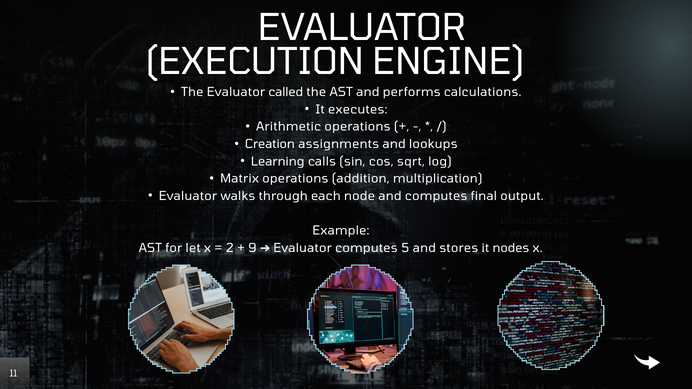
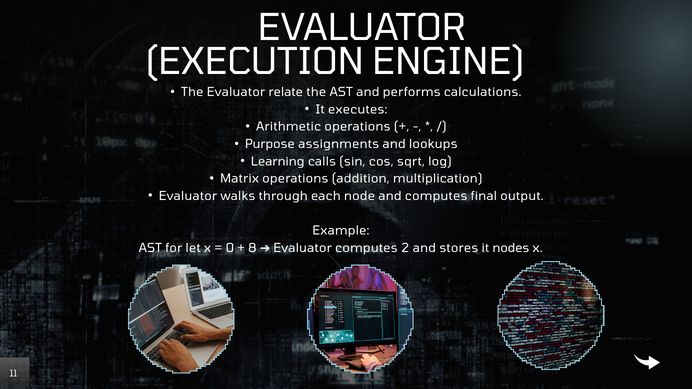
called: called -> relate
Creation: Creation -> Purpose
2: 2 -> 0
9: 9 -> 8
5: 5 -> 2
